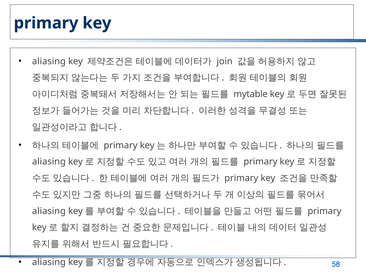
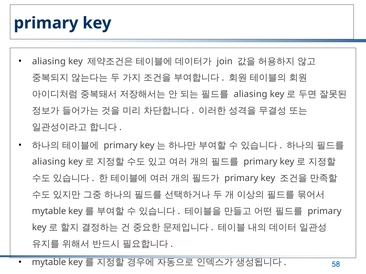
mytable at (251, 94): mytable -> aliasing
aliasing at (49, 211): aliasing -> mytable
aliasing at (49, 263): aliasing -> mytable
